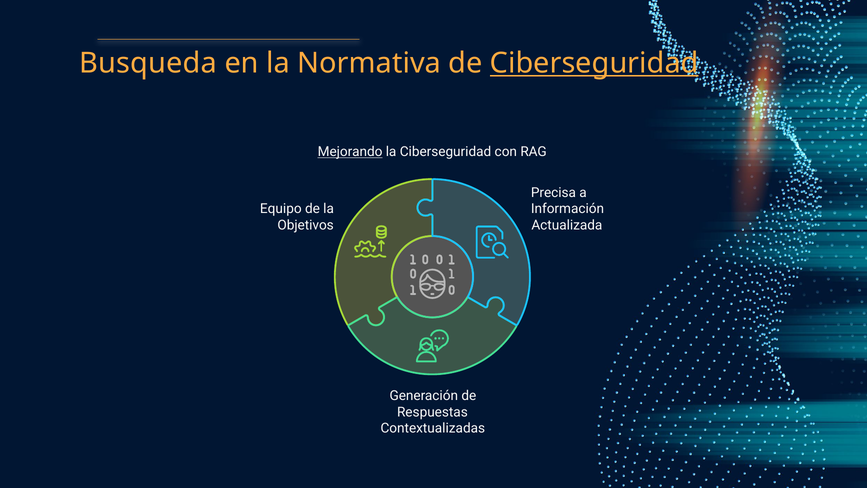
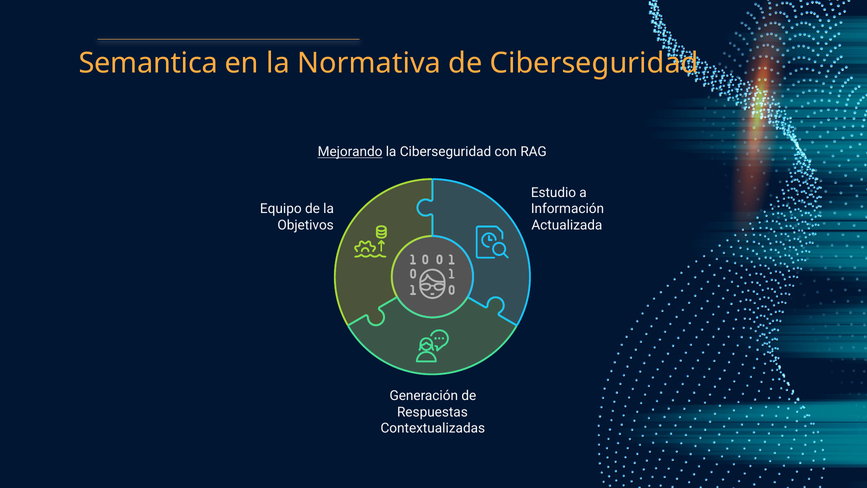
Busqueda: Busqueda -> Semantica
Ciberseguridad at (594, 63) underline: present -> none
Precisa: Precisa -> Estudio
